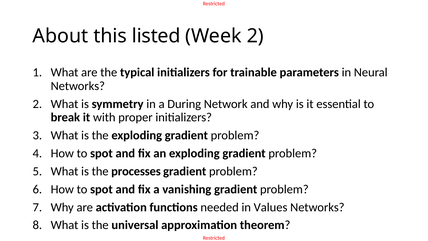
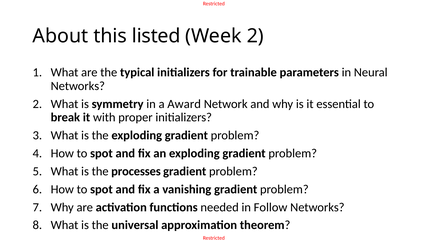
During: During -> Award
Values: Values -> Follow
